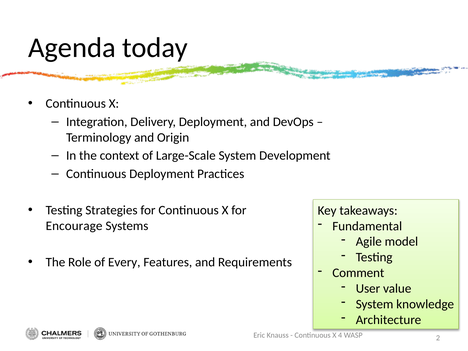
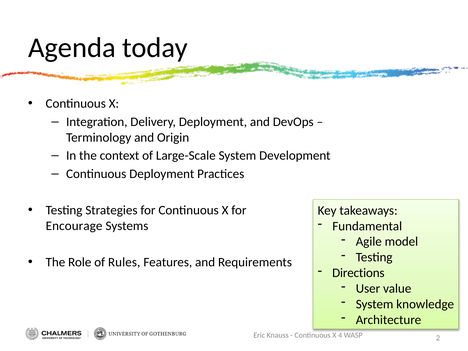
Every: Every -> Rules
Comment: Comment -> Directions
